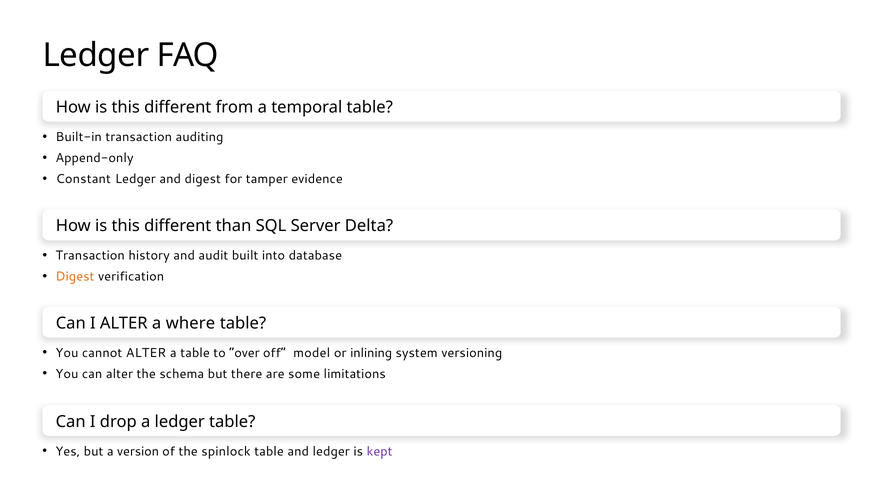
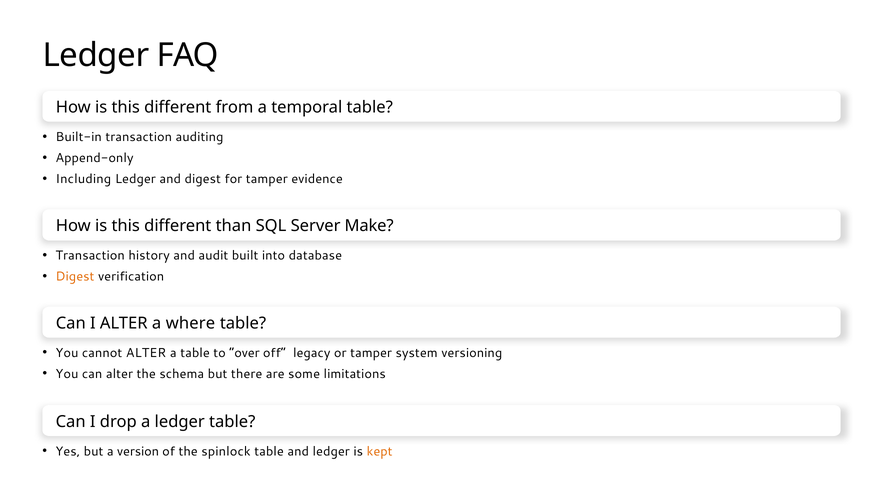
Constant: Constant -> Including
Delta: Delta -> Make
model: model -> legacy
or inlining: inlining -> tamper
kept colour: purple -> orange
